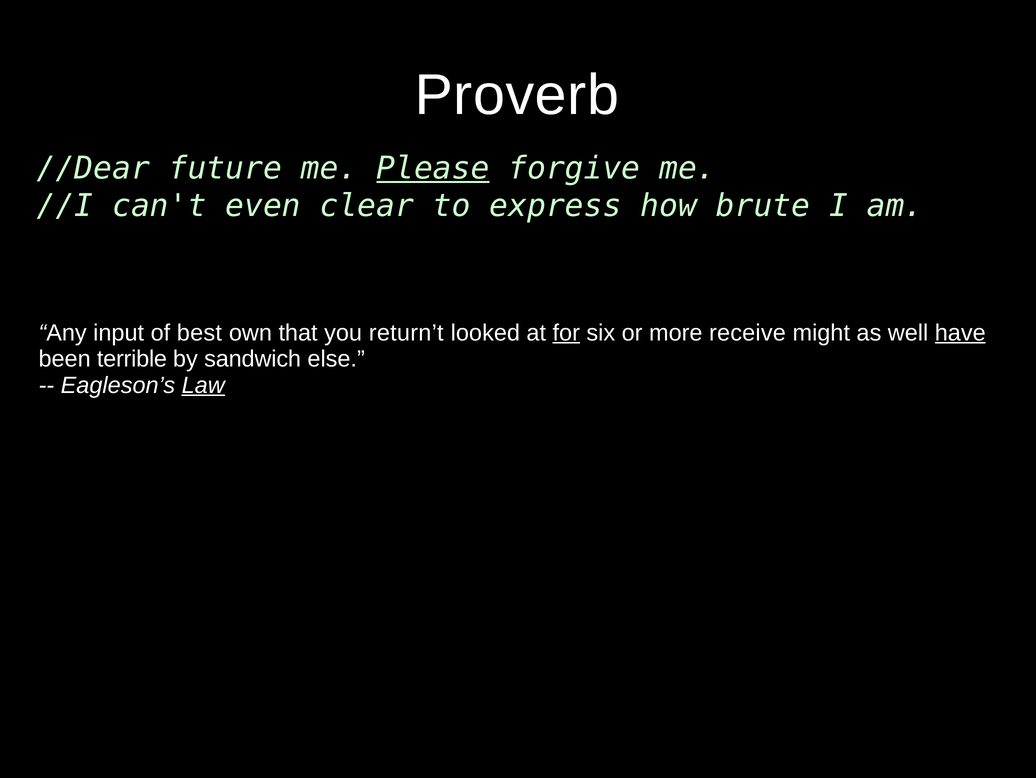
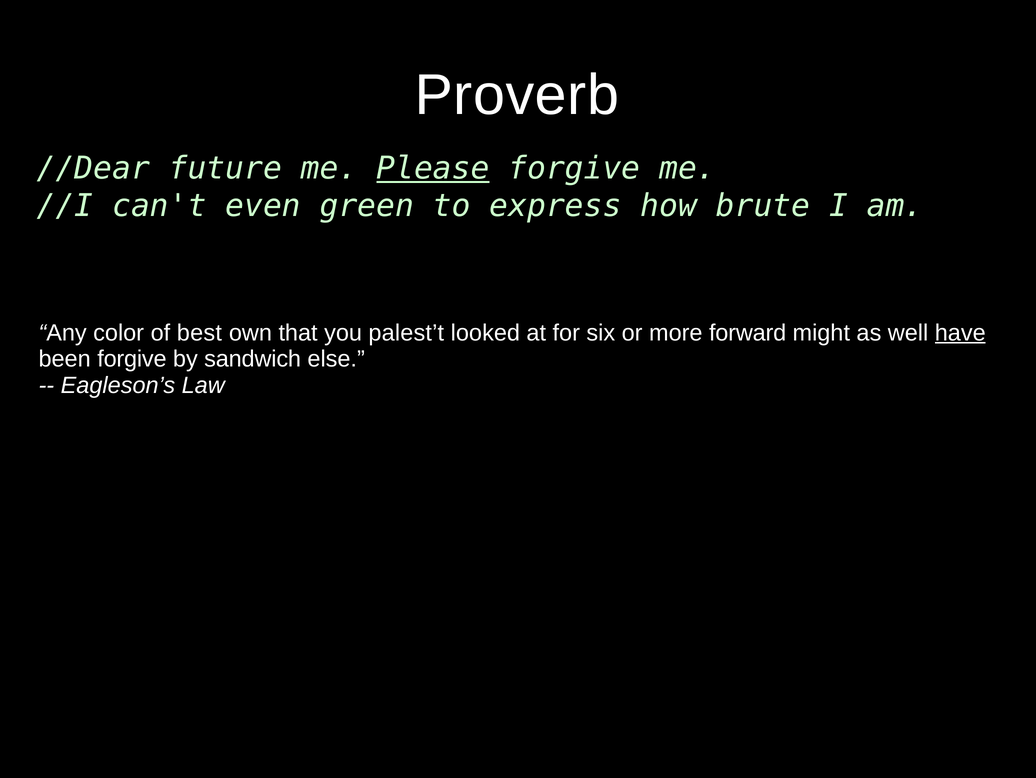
clear: clear -> green
input: input -> color
return’t: return’t -> palest’t
for underline: present -> none
receive: receive -> forward
been terrible: terrible -> forgive
Law underline: present -> none
